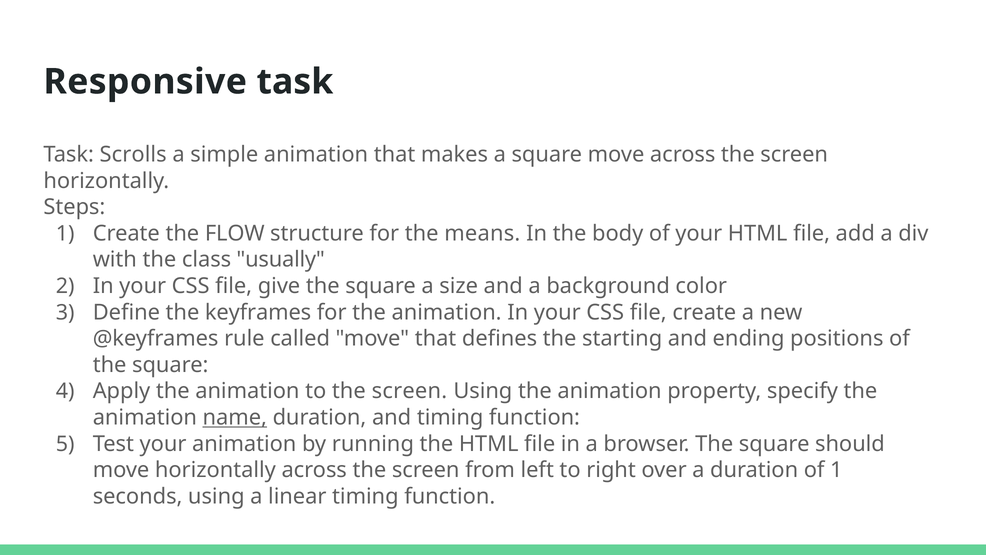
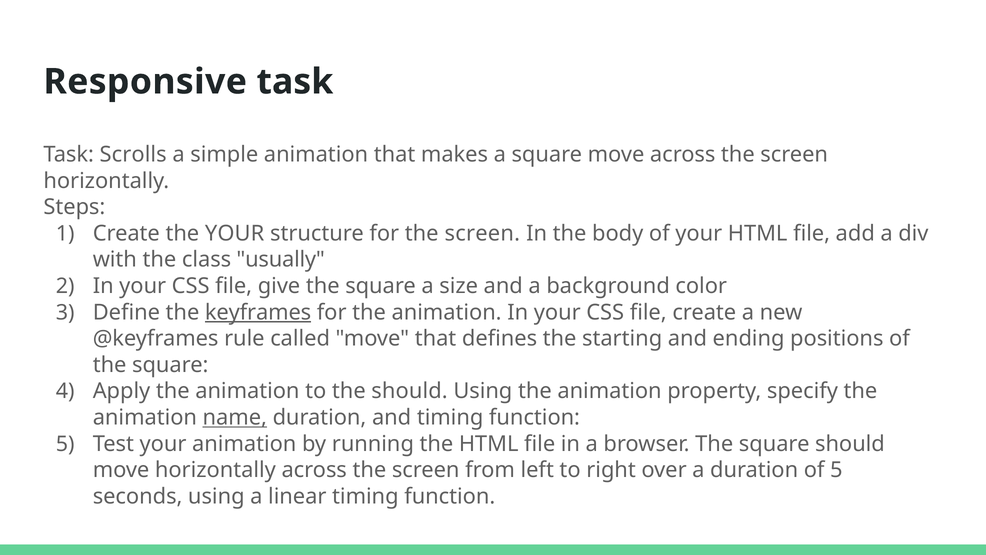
the FLOW: FLOW -> YOUR
for the means: means -> screen
keyframes underline: none -> present
to the screen: screen -> should
of 1: 1 -> 5
